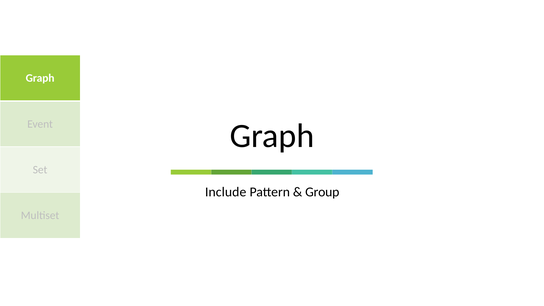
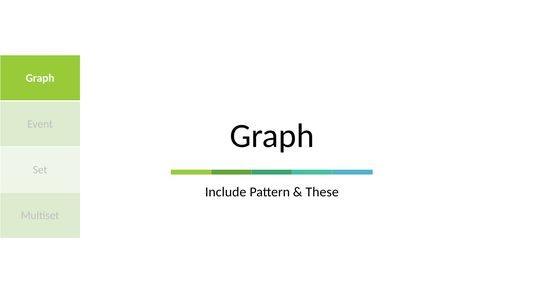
Group: Group -> These
